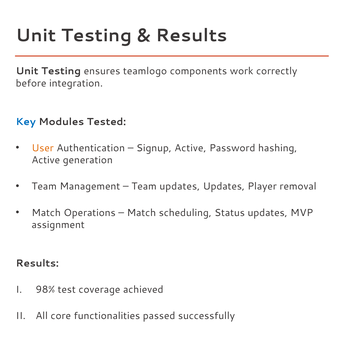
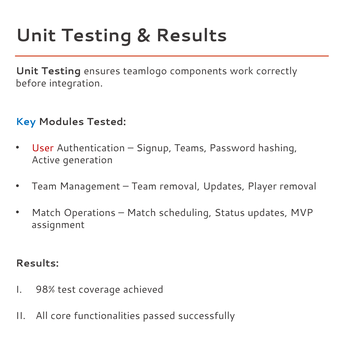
User colour: orange -> red
Signup Active: Active -> Teams
Team updates: updates -> removal
